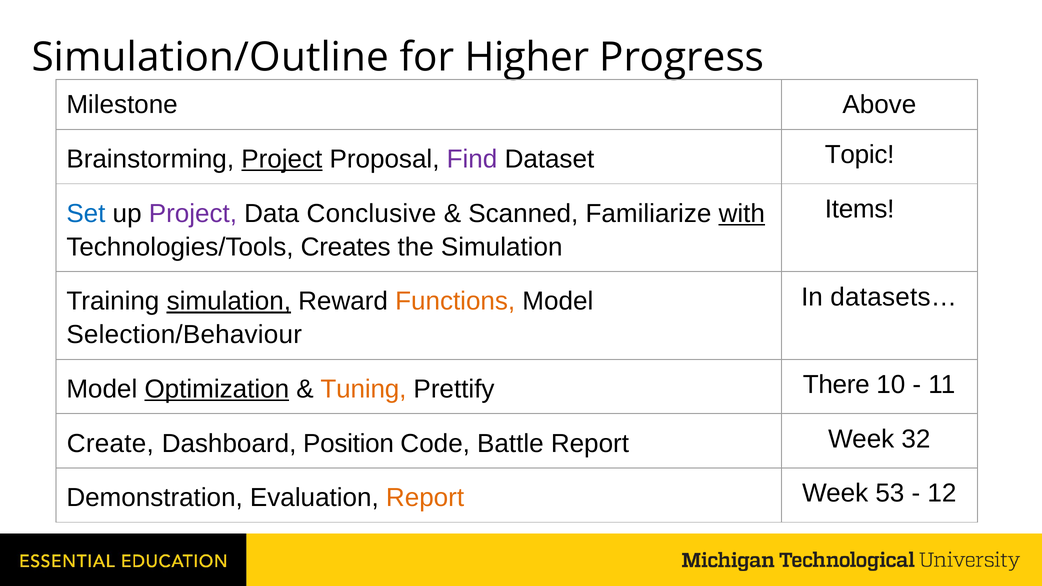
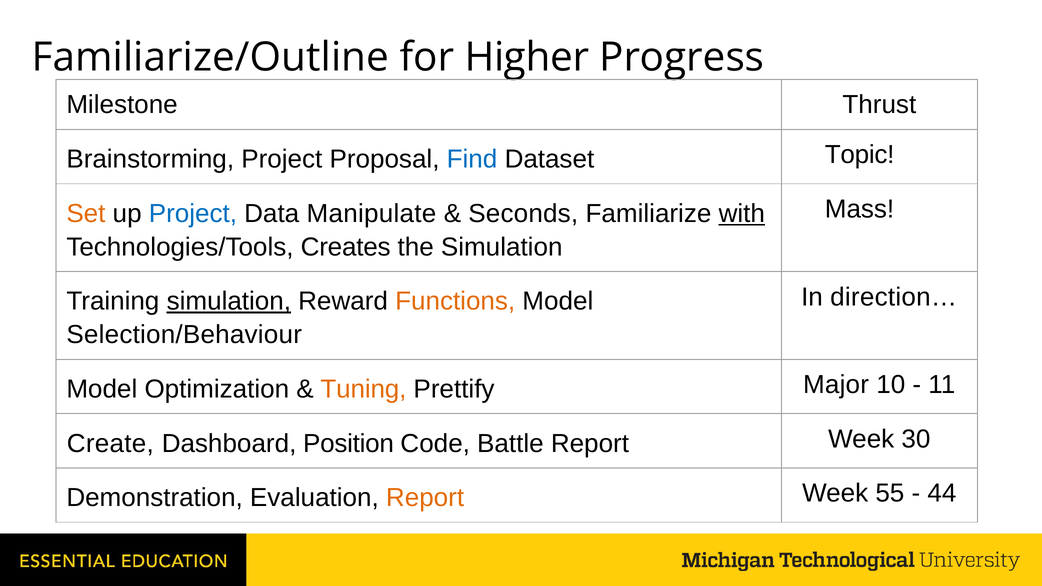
Simulation/Outline: Simulation/Outline -> Familiarize/Outline
Above: Above -> Thrust
Project at (282, 159) underline: present -> none
Find colour: purple -> blue
Items: Items -> Mass
Set colour: blue -> orange
Project at (193, 214) colour: purple -> blue
Conclusive: Conclusive -> Manipulate
Scanned: Scanned -> Seconds
datasets…: datasets… -> direction…
Optimization underline: present -> none
There: There -> Major
32: 32 -> 30
53: 53 -> 55
12: 12 -> 44
